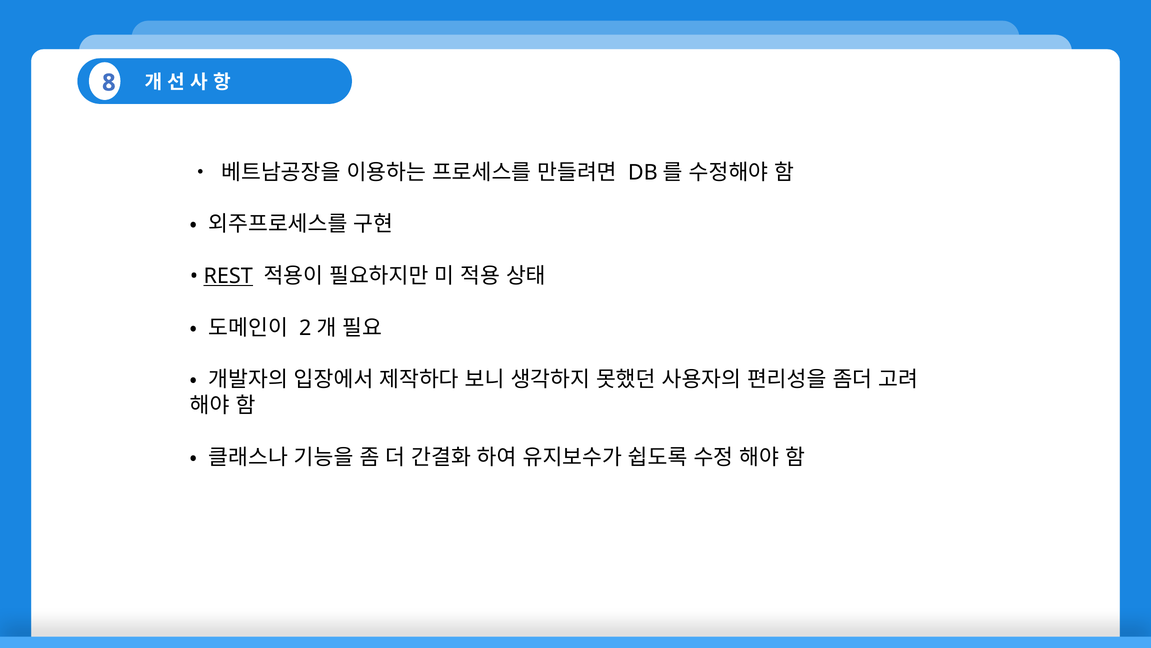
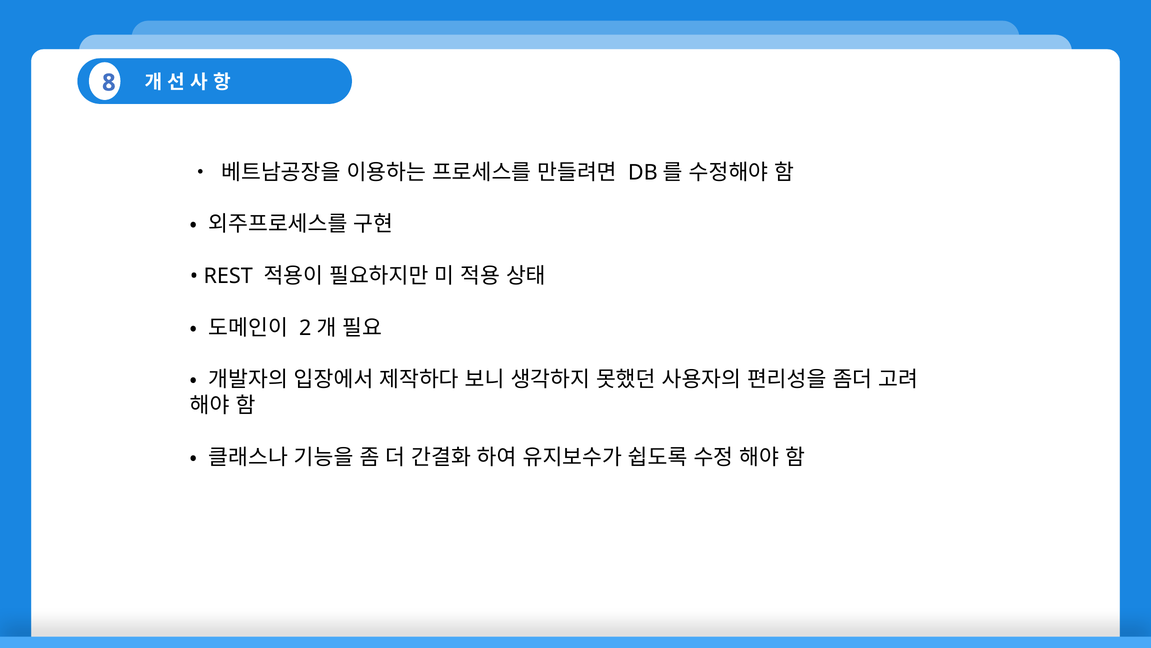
REST underline: present -> none
